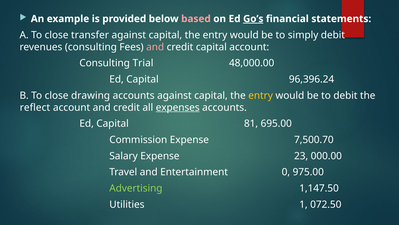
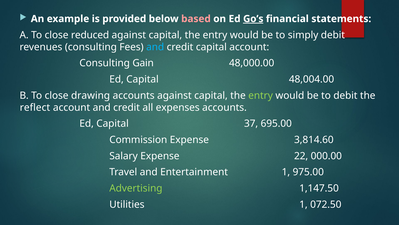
transfer: transfer -> reduced
and at (155, 47) colour: pink -> light blue
Trial: Trial -> Gain
96,396.24: 96,396.24 -> 48,004.00
entry at (261, 95) colour: yellow -> light green
expenses underline: present -> none
81: 81 -> 37
7,500.70: 7,500.70 -> 3,814.60
23: 23 -> 22
Entertainment 0: 0 -> 1
